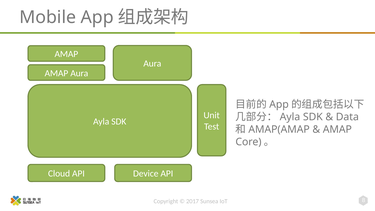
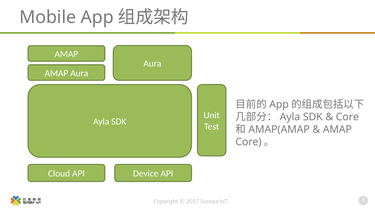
Data at (347, 117): Data -> Core
